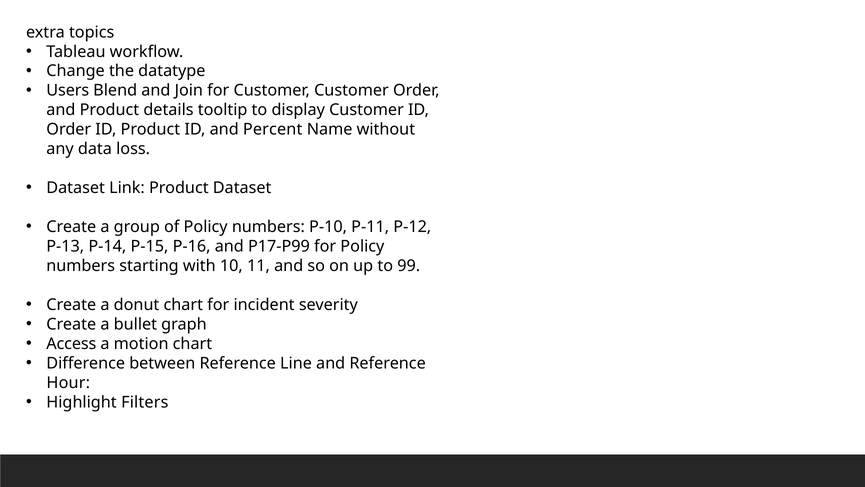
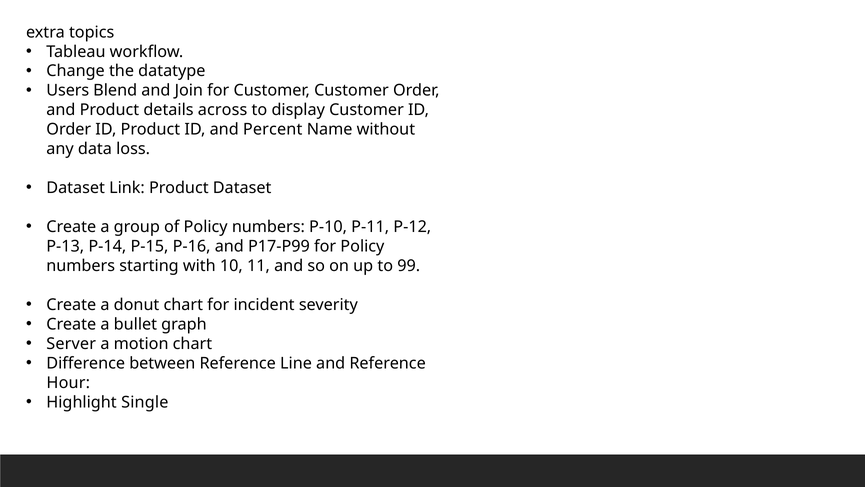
tooltip: tooltip -> across
Access: Access -> Server
Filters: Filters -> Single
